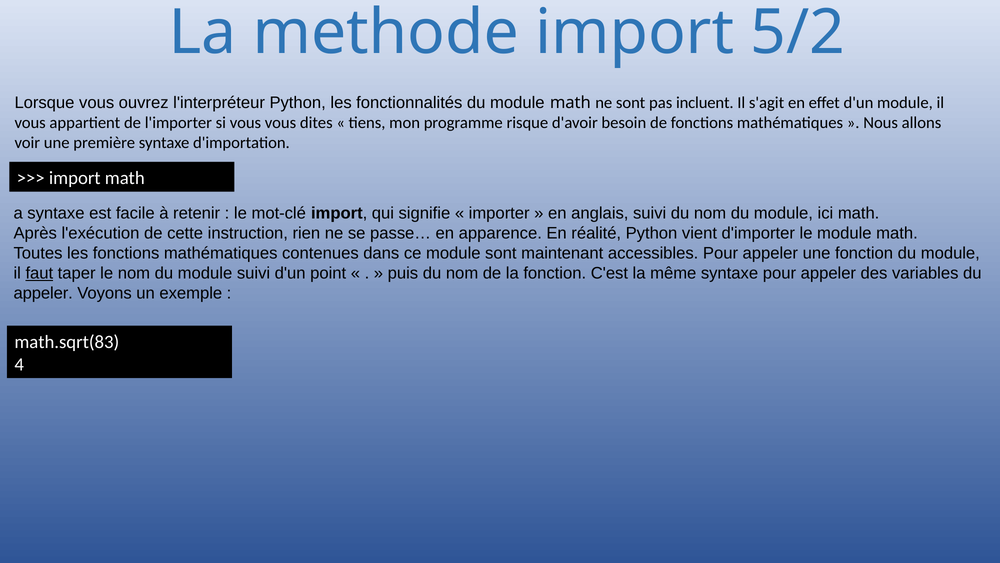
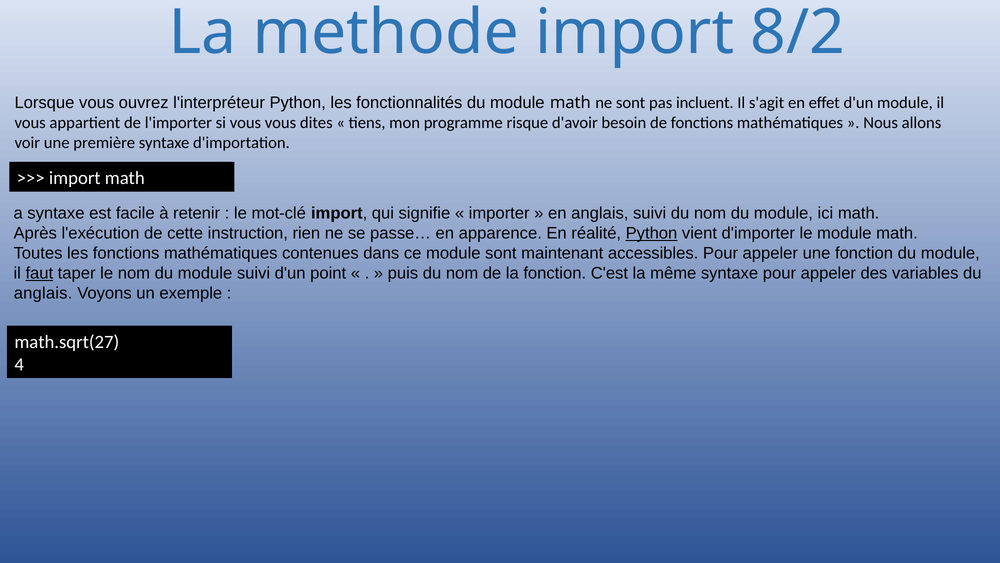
5/2: 5/2 -> 8/2
Python at (652, 233) underline: none -> present
appeler at (43, 293): appeler -> anglais
math.sqrt(83: math.sqrt(83 -> math.sqrt(27
